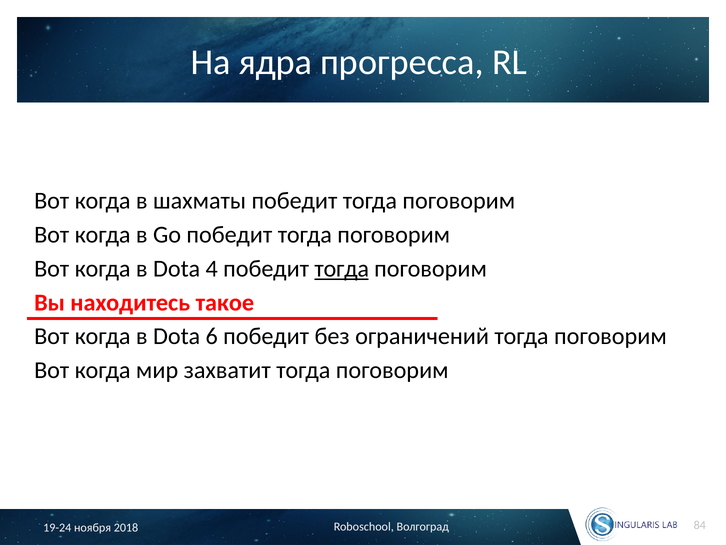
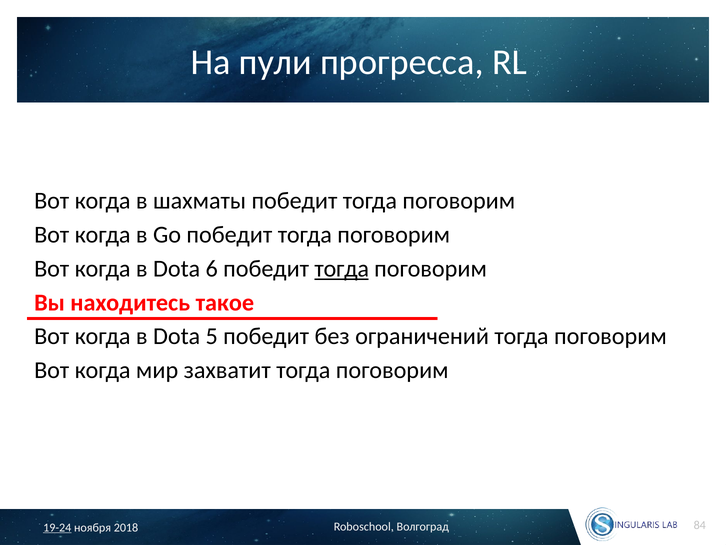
ядра: ядра -> пули
4: 4 -> 6
6: 6 -> 5
19-24 underline: none -> present
